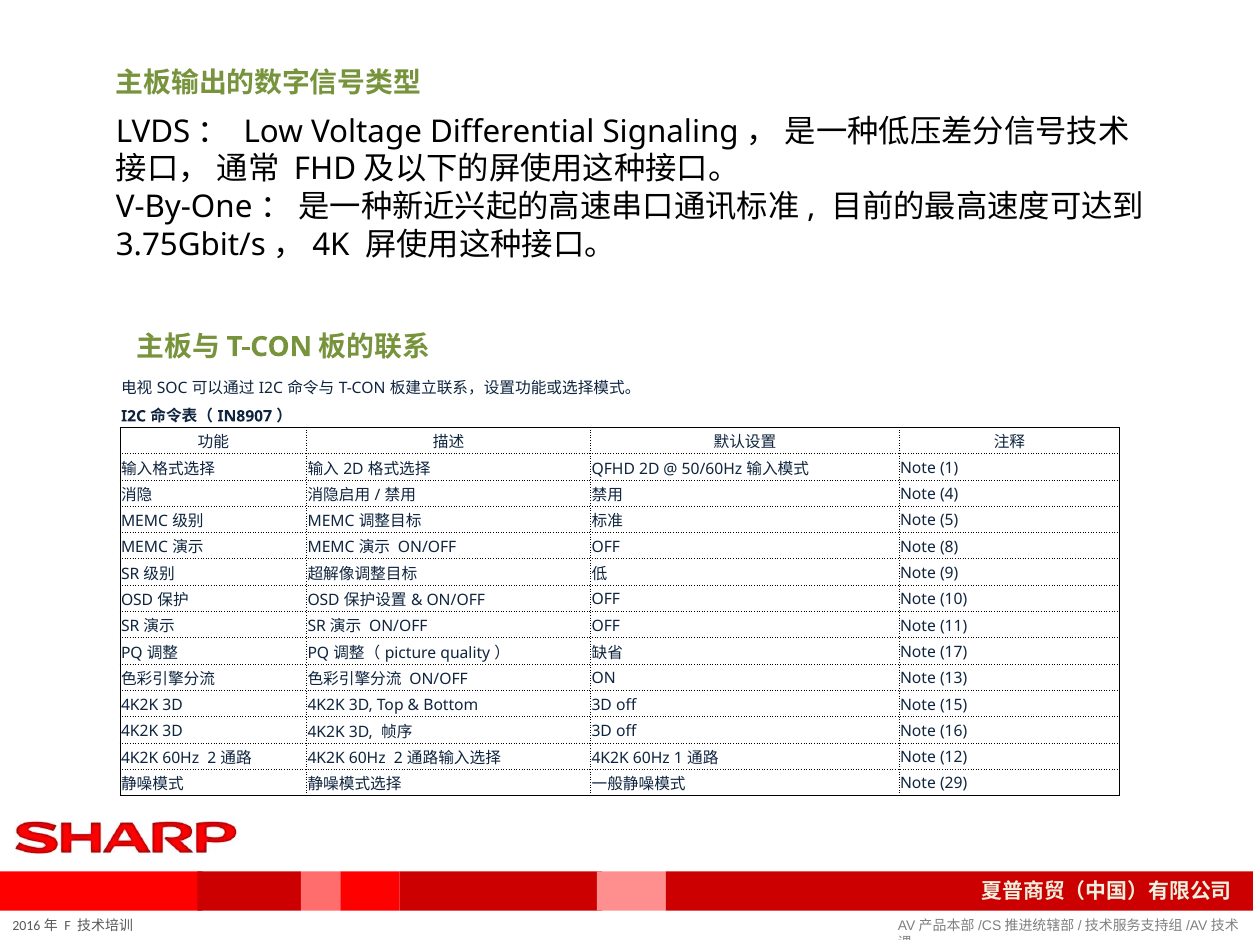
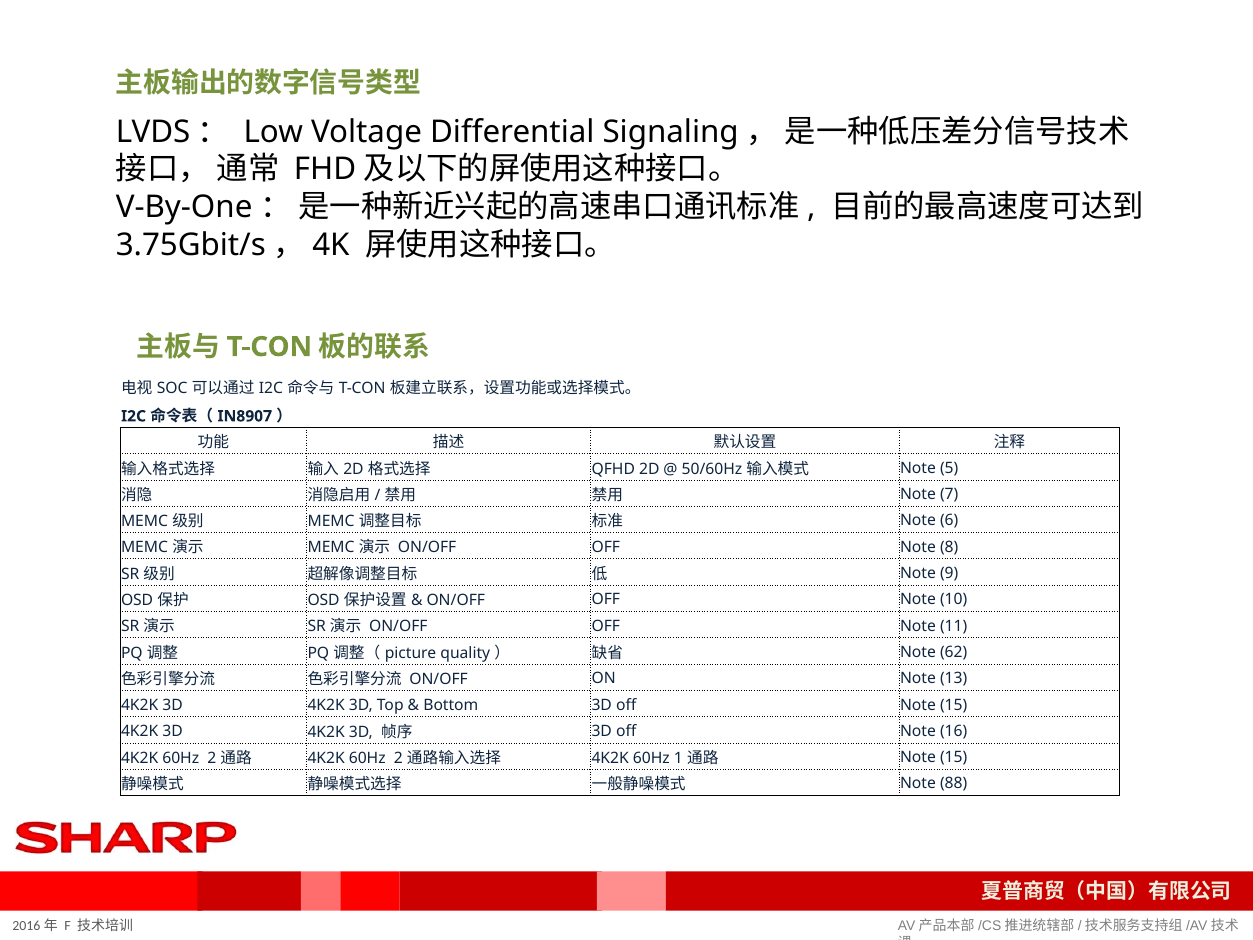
Note 1: 1 -> 5
4: 4 -> 7
5: 5 -> 6
17: 17 -> 62
12 at (954, 757): 12 -> 15
29: 29 -> 88
